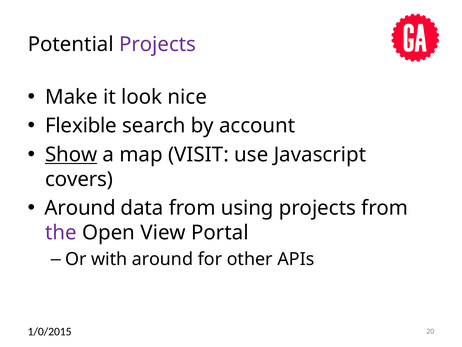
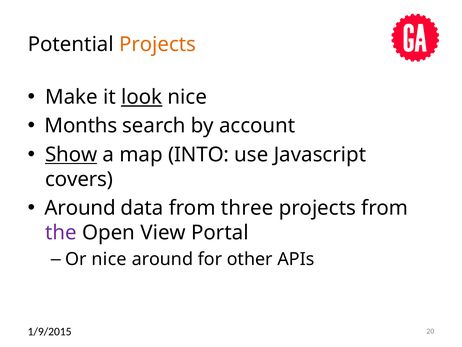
Projects at (158, 44) colour: purple -> orange
look underline: none -> present
Flexible: Flexible -> Months
VISIT: VISIT -> INTO
using: using -> three
Or with: with -> nice
1/0/2015: 1/0/2015 -> 1/9/2015
